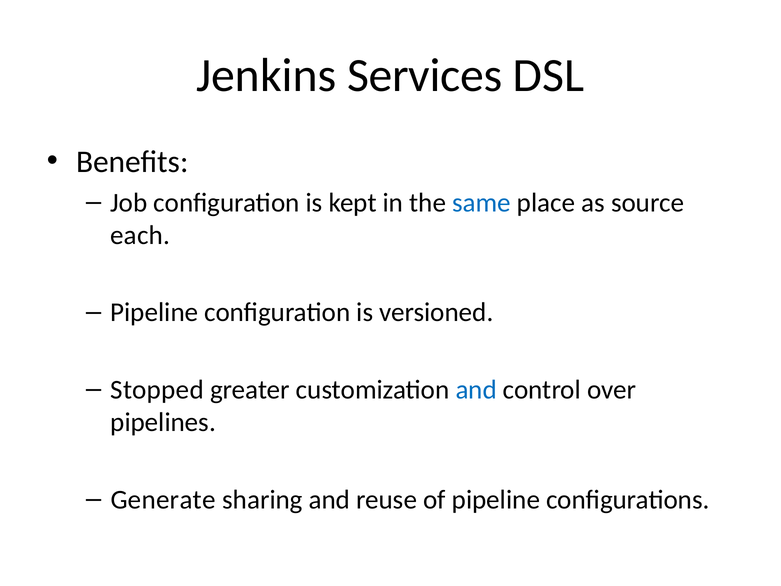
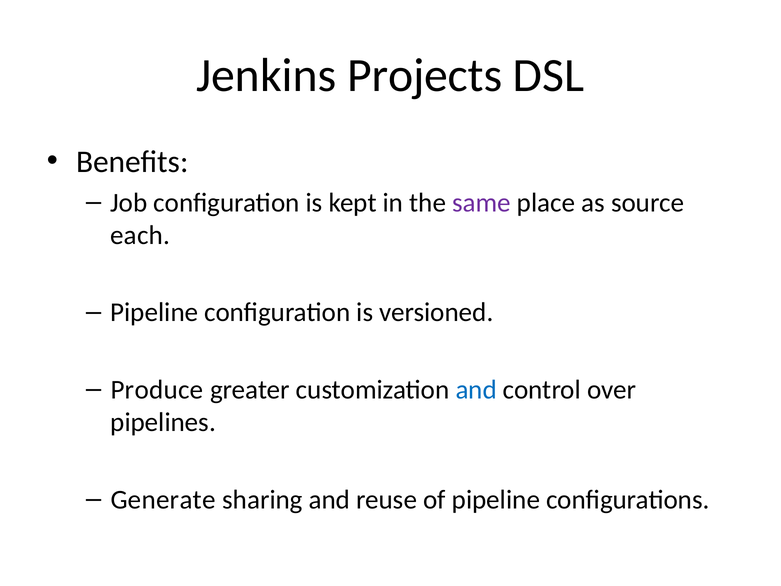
Services: Services -> Projects
same colour: blue -> purple
Stopped: Stopped -> Produce
